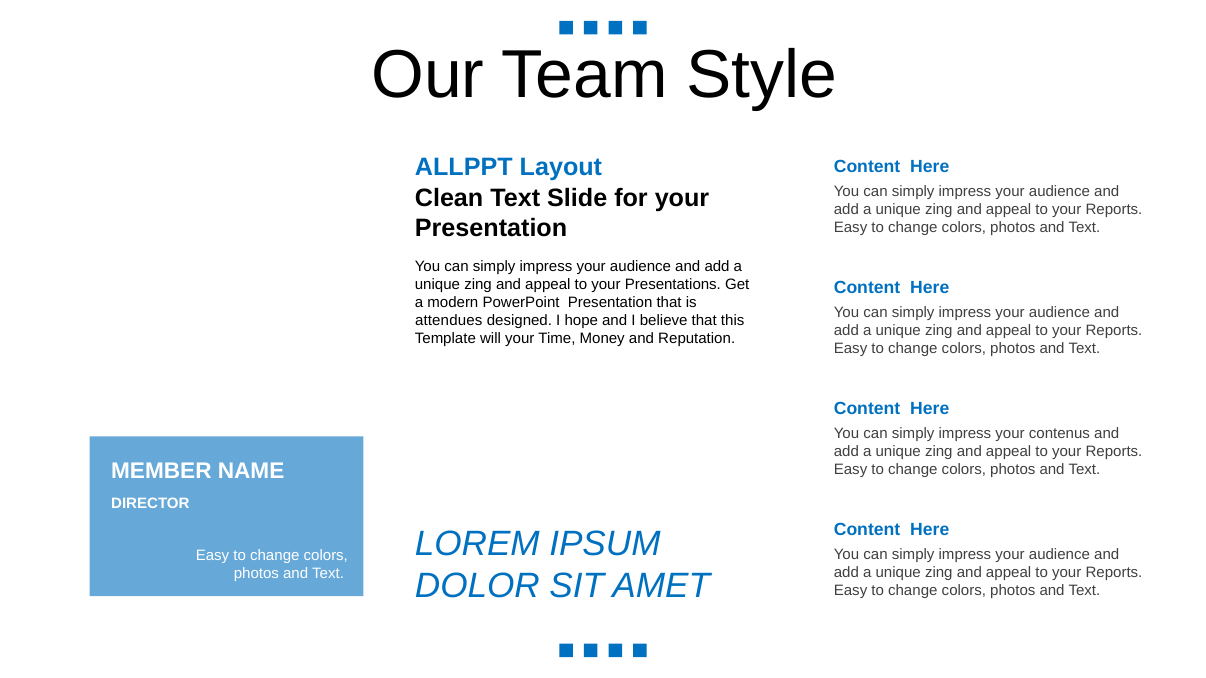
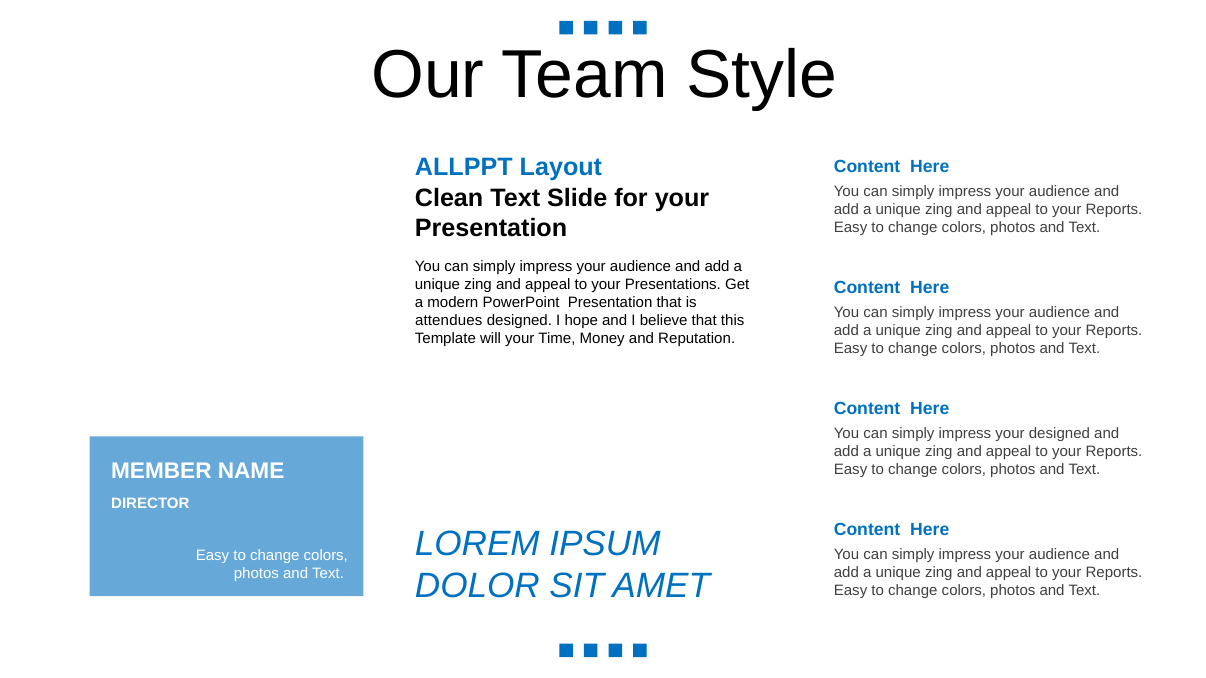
your contenus: contenus -> designed
